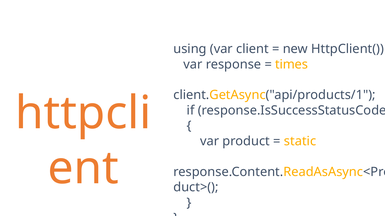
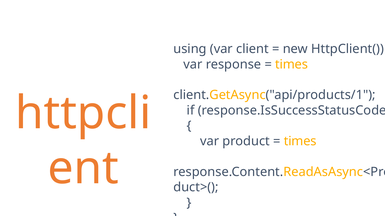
static at (300, 141): static -> times
